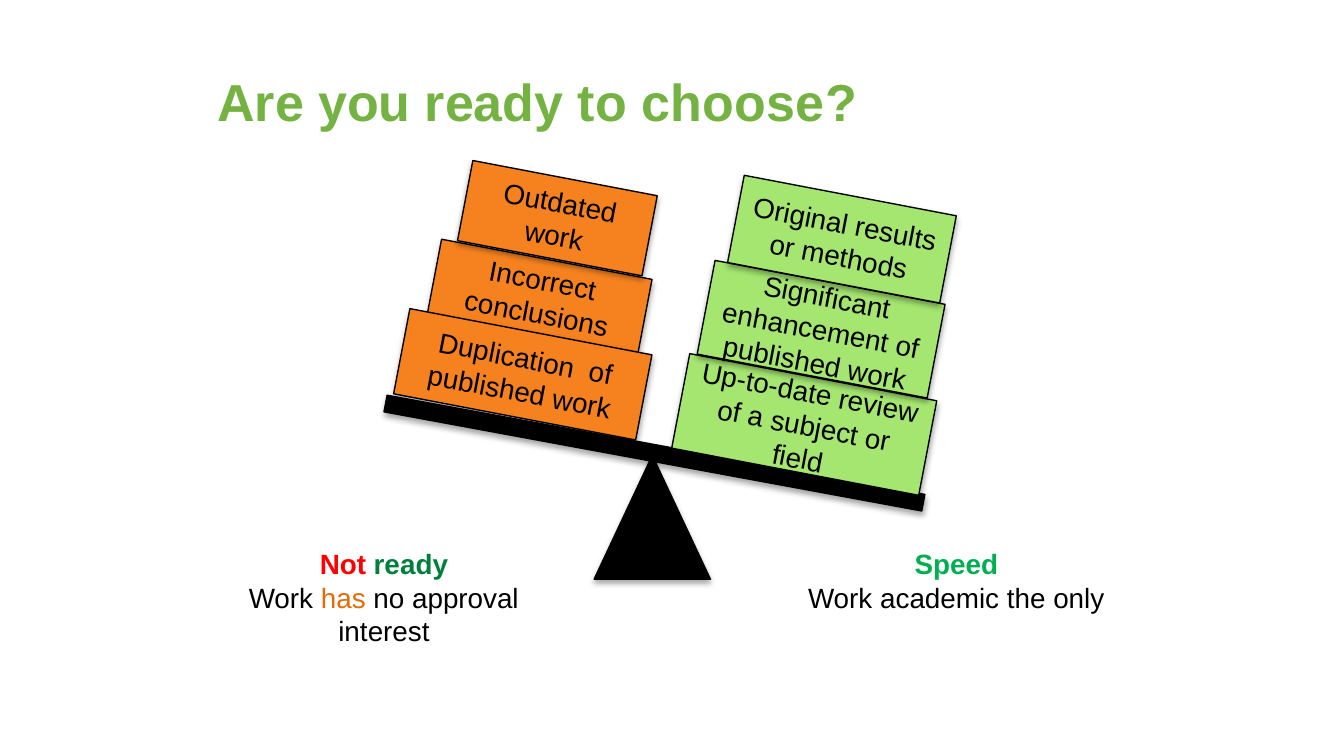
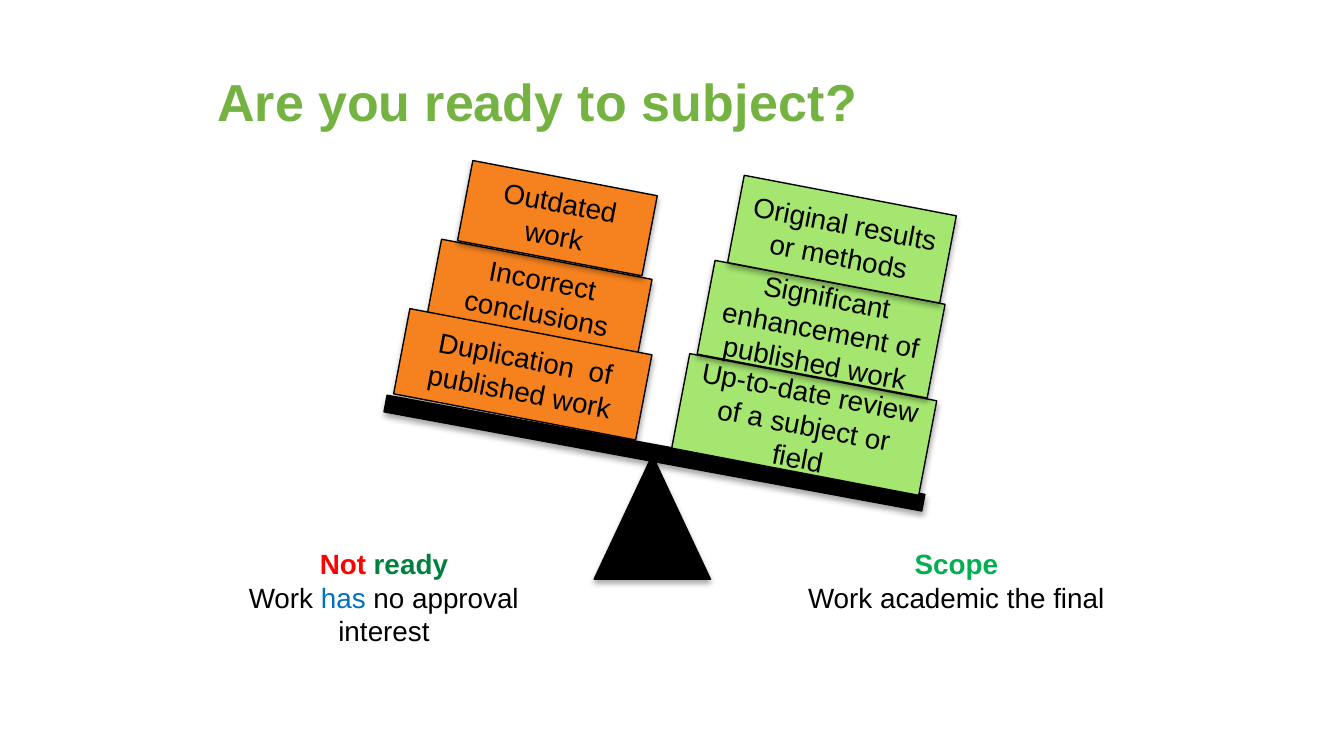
to choose: choose -> subject
Speed: Speed -> Scope
has colour: orange -> blue
only: only -> final
